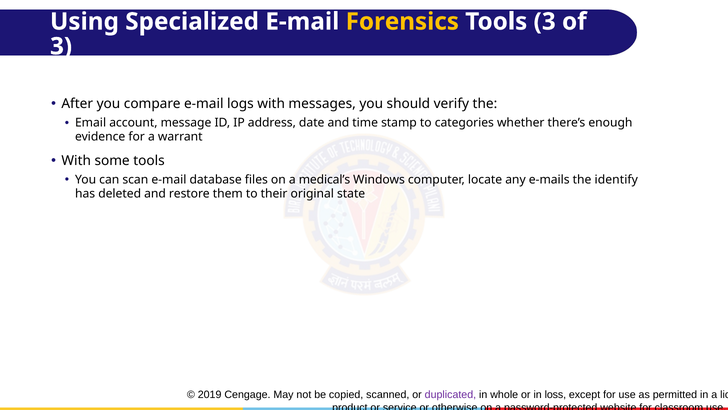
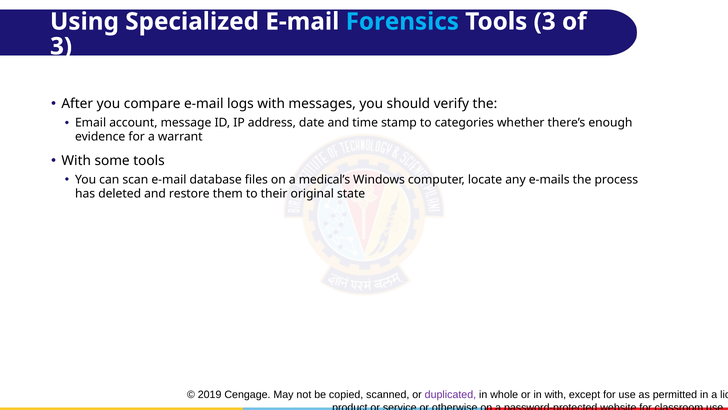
Forensics colour: yellow -> light blue
identify: identify -> process
in loss: loss -> with
